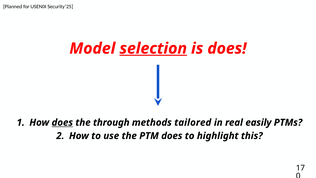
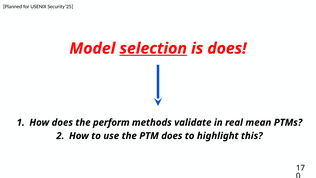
does at (62, 122) underline: present -> none
through: through -> perform
tailored: tailored -> validate
easily: easily -> mean
